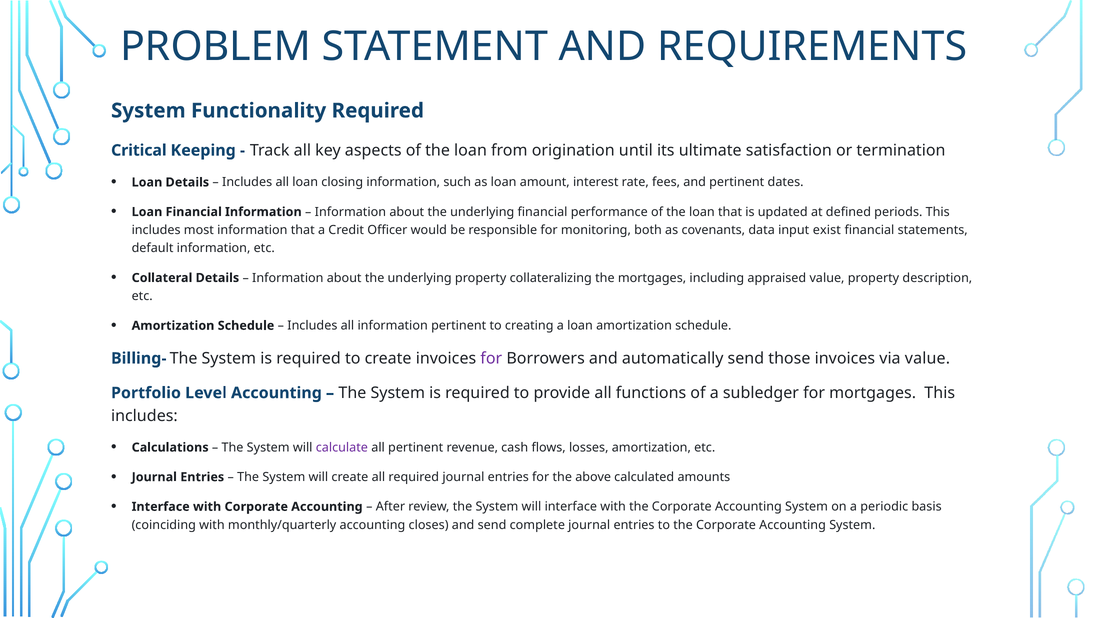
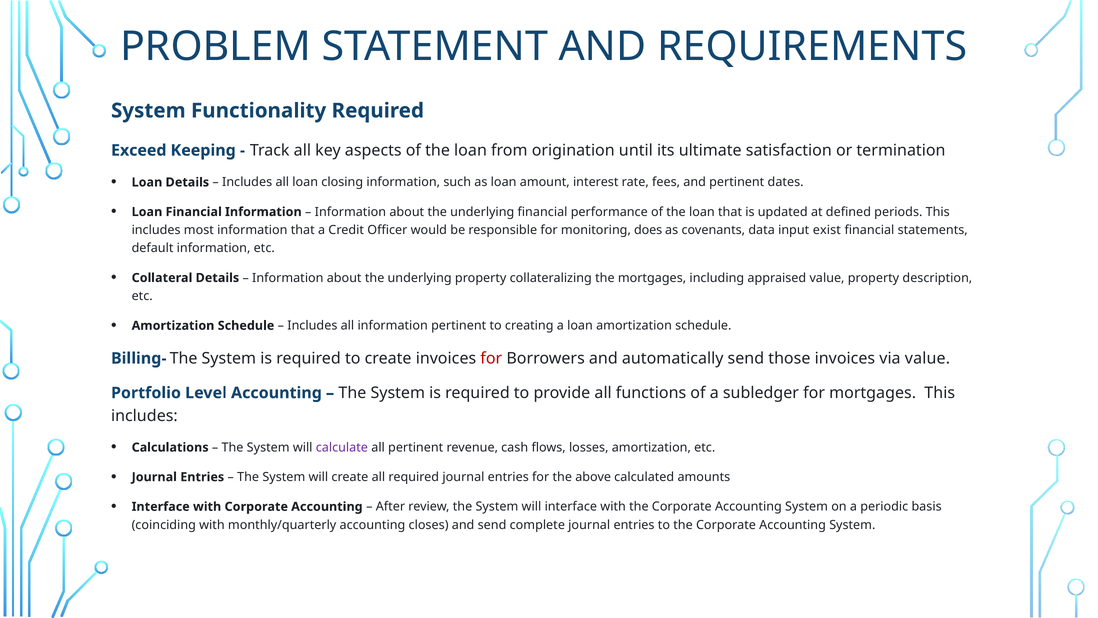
Critical: Critical -> Exceed
both: both -> does
for at (491, 358) colour: purple -> red
